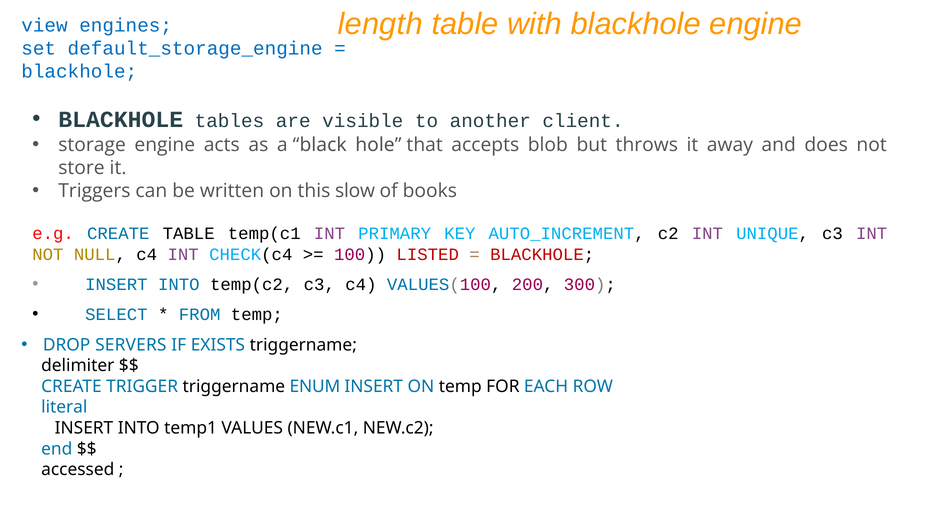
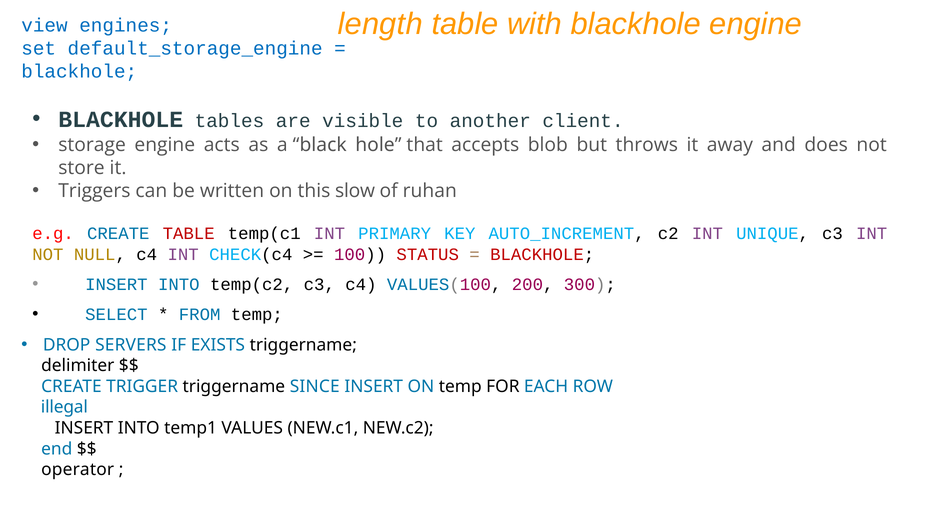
books: books -> ruhan
TABLE at (189, 234) colour: black -> red
LISTED: LISTED -> STATUS
ENUM: ENUM -> SINCE
literal: literal -> illegal
accessed: accessed -> operator
